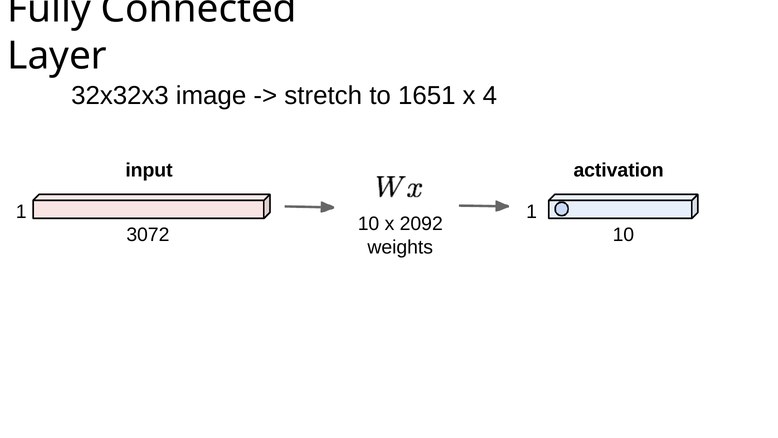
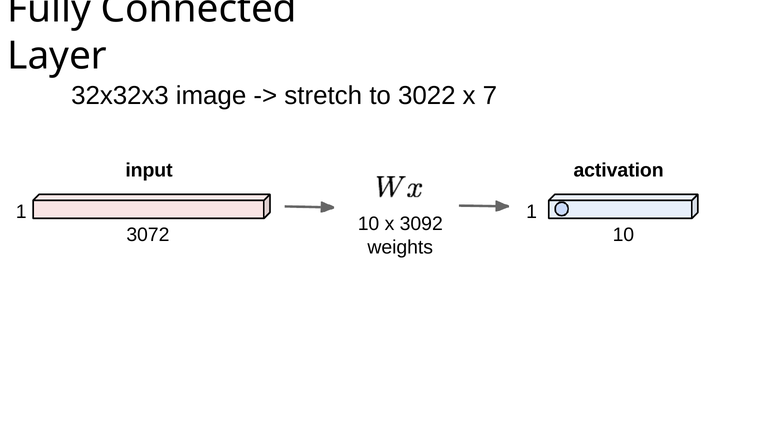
1651: 1651 -> 3022
4: 4 -> 7
2092: 2092 -> 3092
